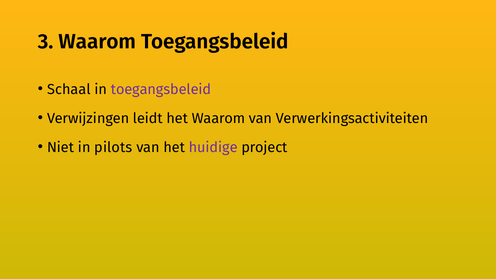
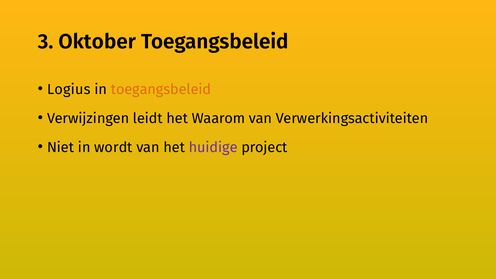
3 Waarom: Waarom -> Oktober
Schaal: Schaal -> Logius
toegangsbeleid at (161, 89) colour: purple -> orange
pilots: pilots -> wordt
